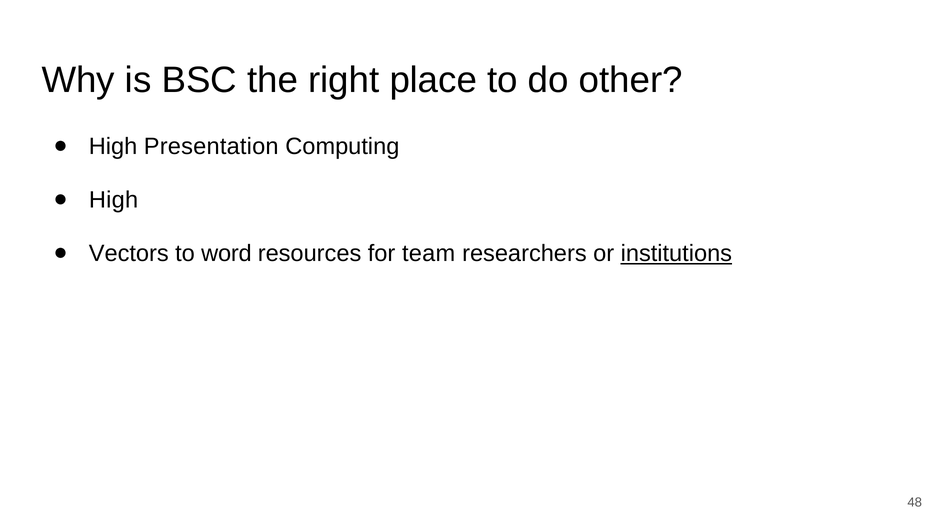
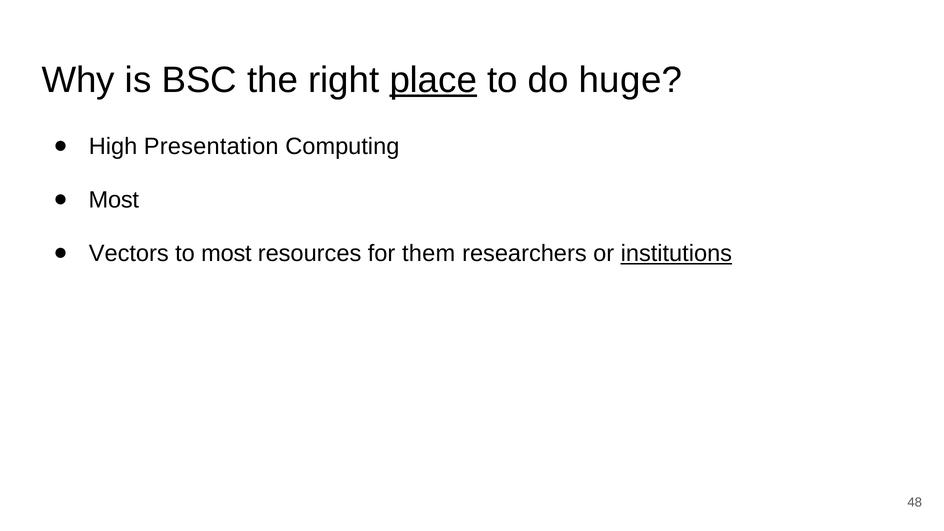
place underline: none -> present
other: other -> huge
High at (114, 200): High -> Most
to word: word -> most
team: team -> them
